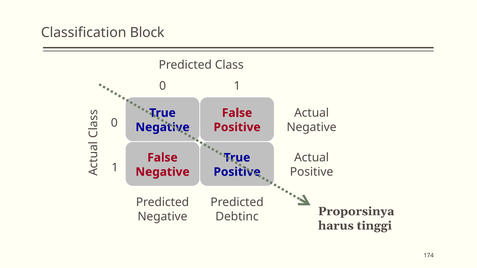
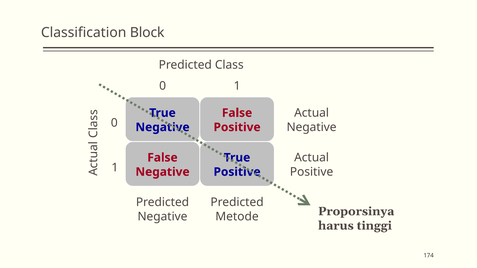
Debtinc: Debtinc -> Metode
